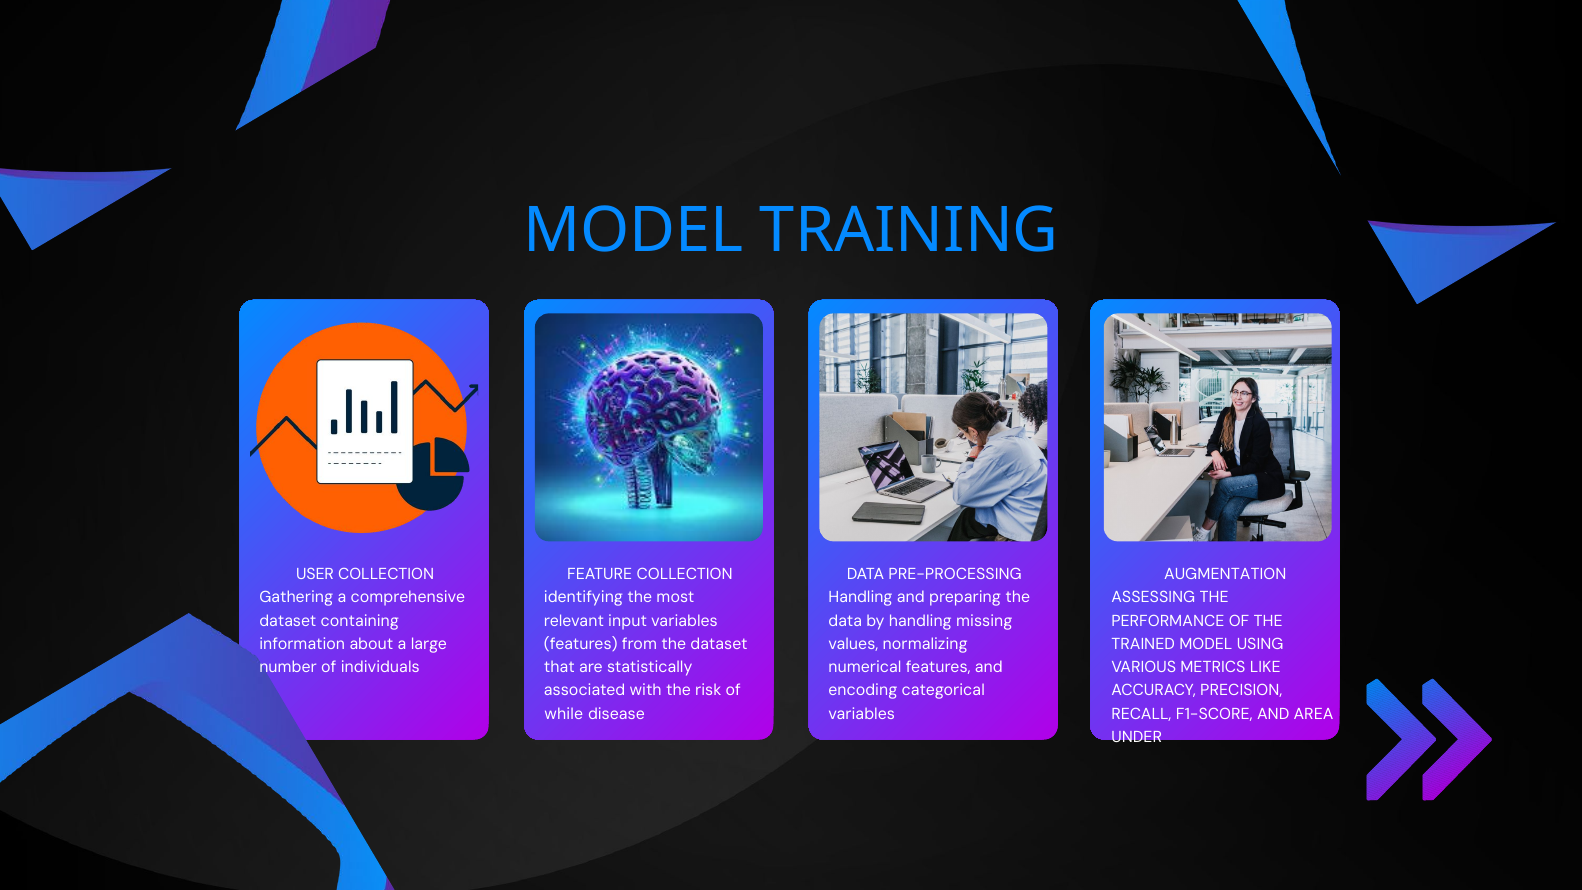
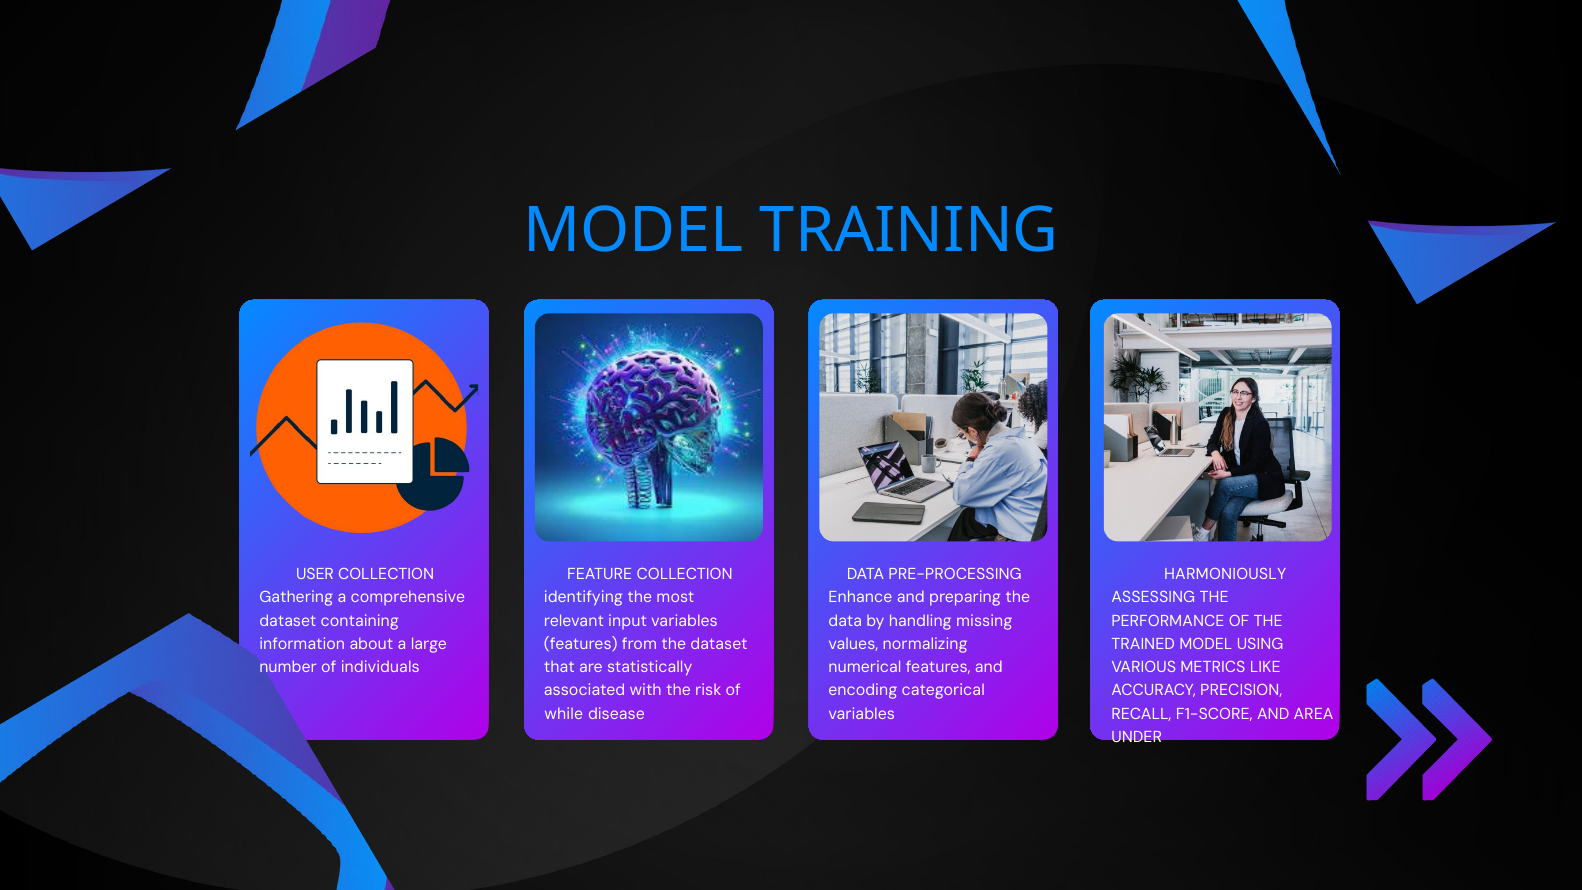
AUGMENTATION: AUGMENTATION -> HARMONIOUSLY
Handling at (861, 598): Handling -> Enhance
